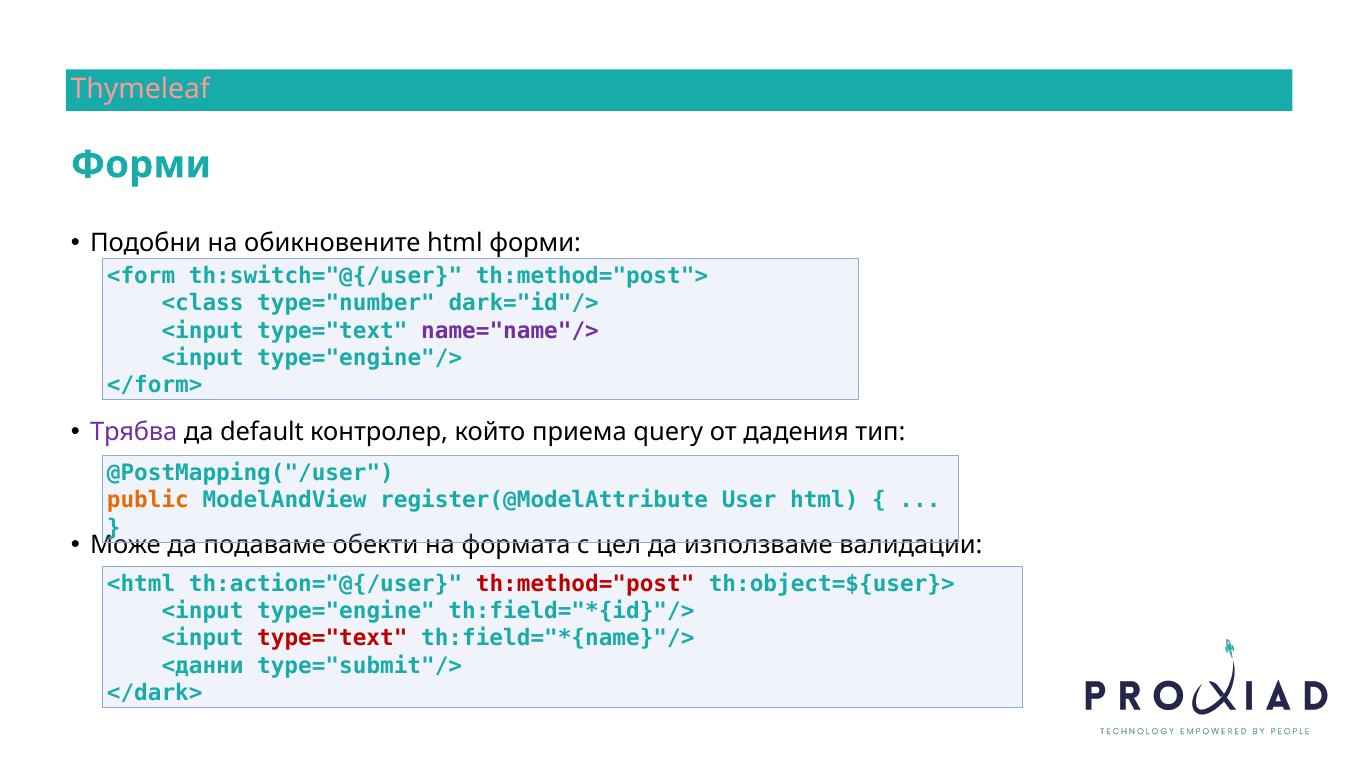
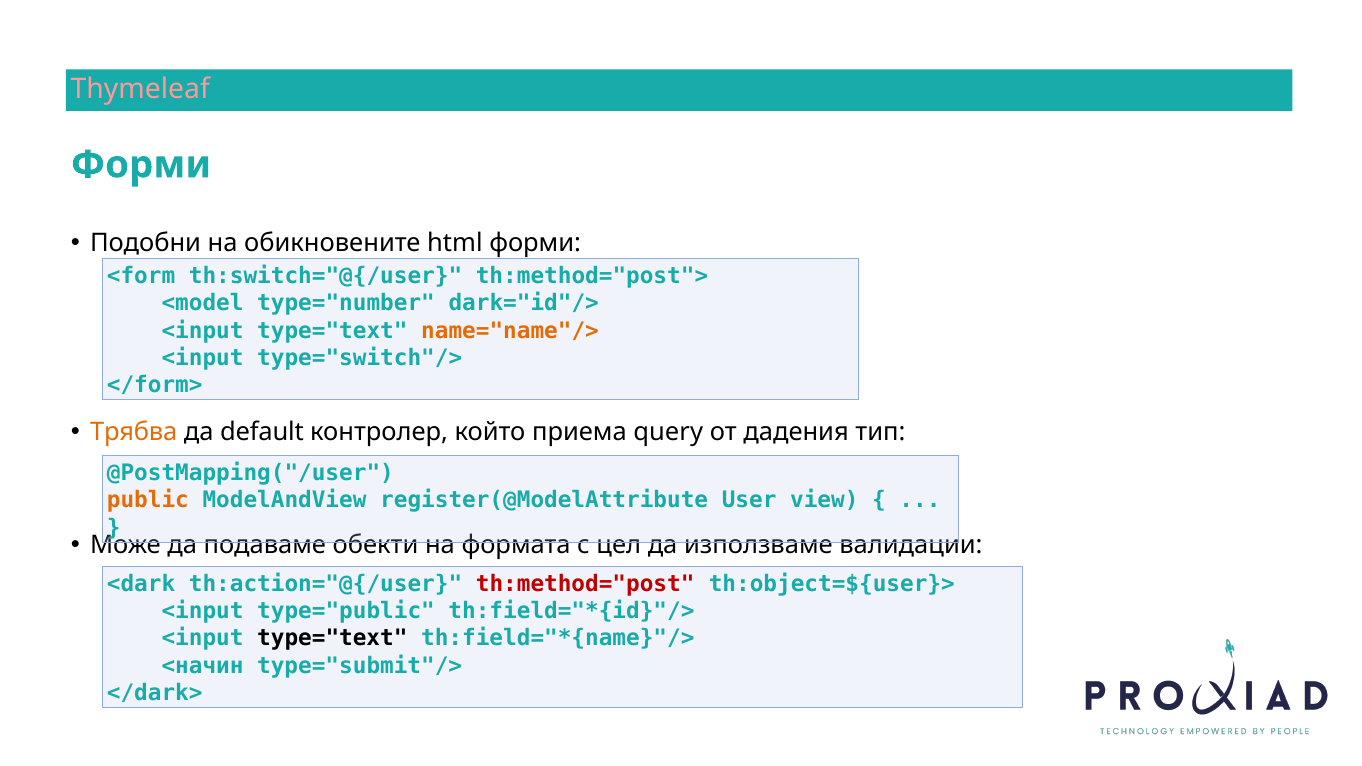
<class: <class -> <model
name="name"/> colour: purple -> orange
type="engine"/>: type="engine"/> -> type="switch"/>
Трябва colour: purple -> orange
User html: html -> view
<html: <html -> <dark
type="engine: type="engine -> type="public
type="text at (332, 639) colour: red -> black
<данни: <данни -> <начин
